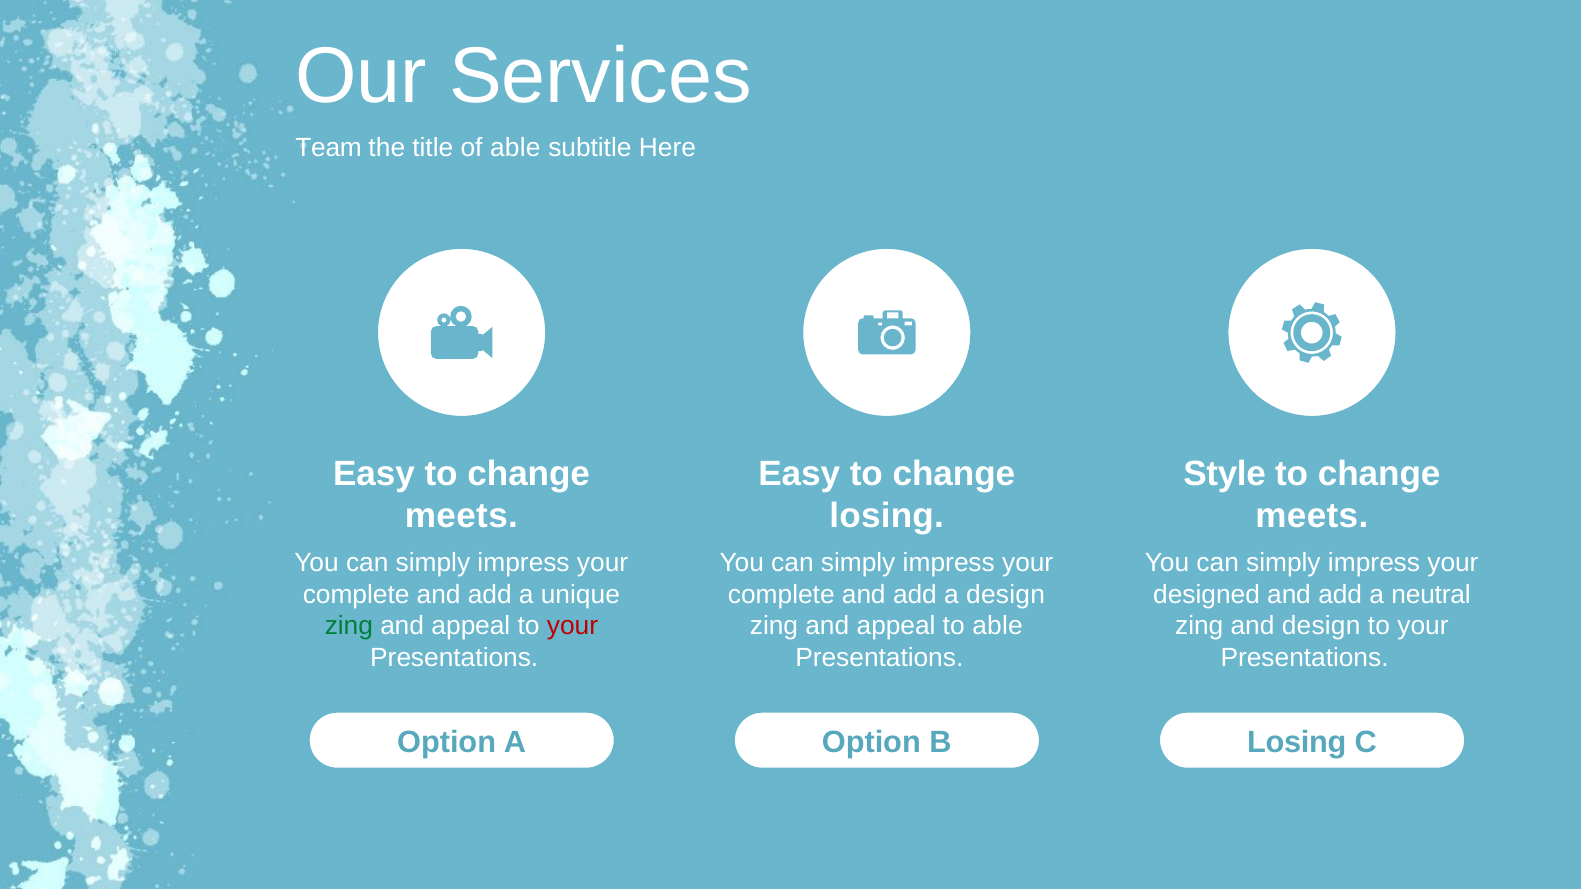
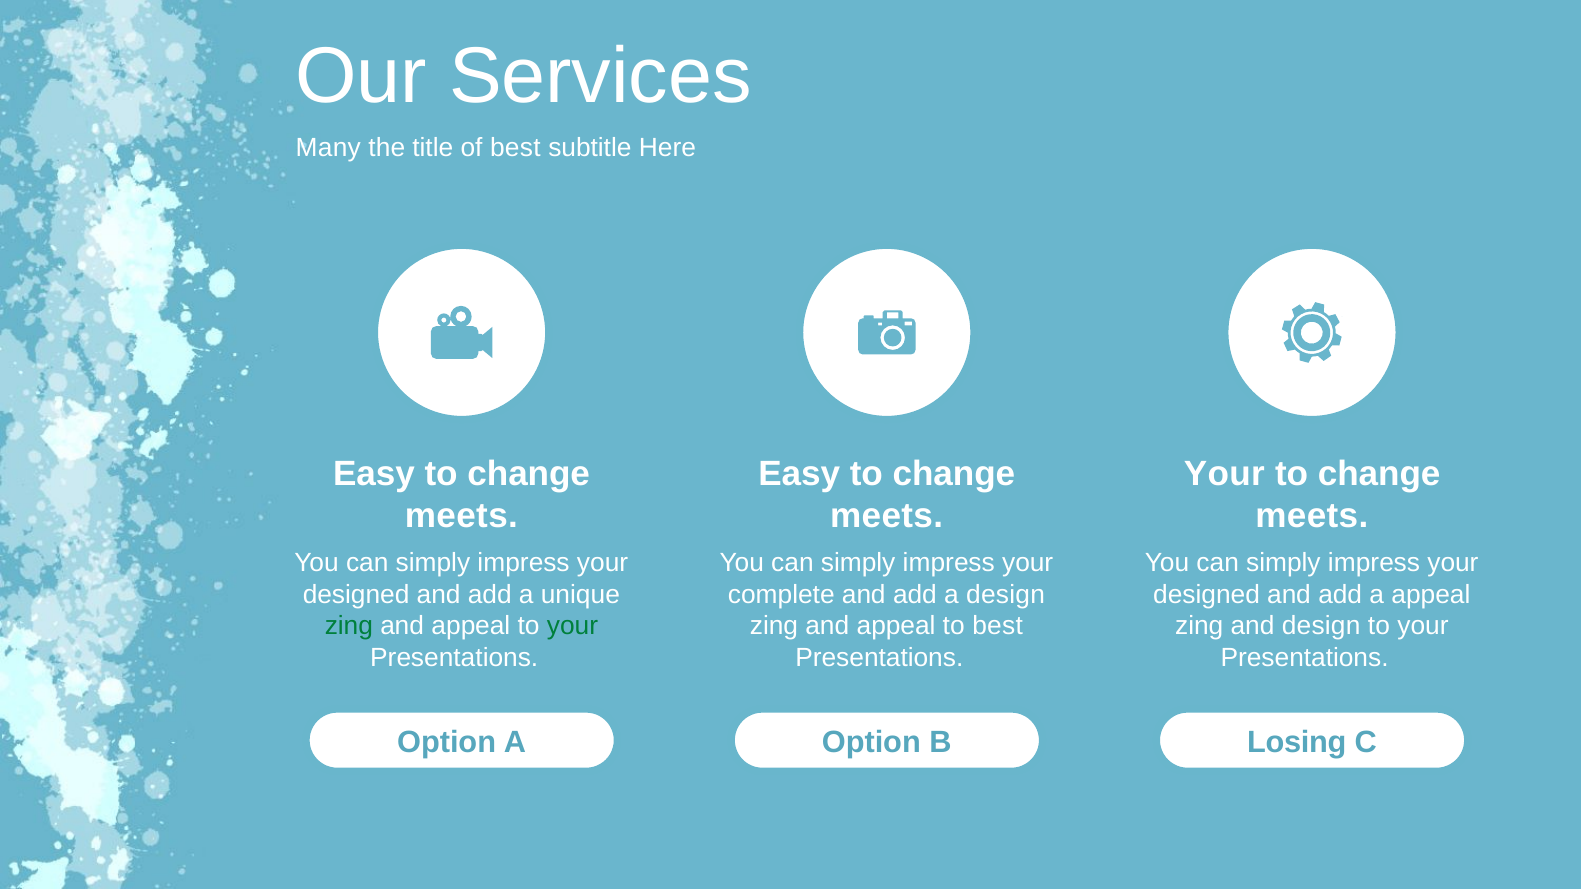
Team: Team -> Many
of able: able -> best
Style at (1225, 474): Style -> Your
losing at (887, 516): losing -> meets
complete at (356, 595): complete -> designed
a neutral: neutral -> appeal
your at (573, 626) colour: red -> green
to able: able -> best
